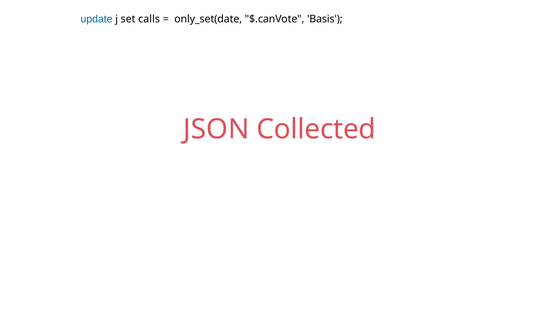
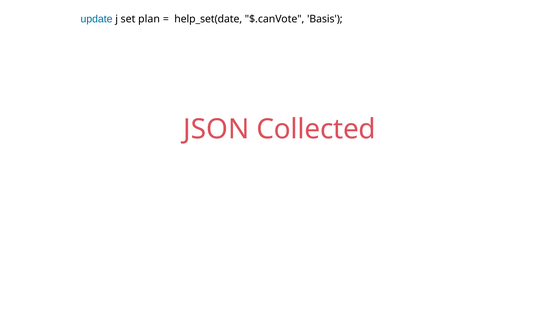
calls: calls -> plan
only_set(date: only_set(date -> help_set(date
